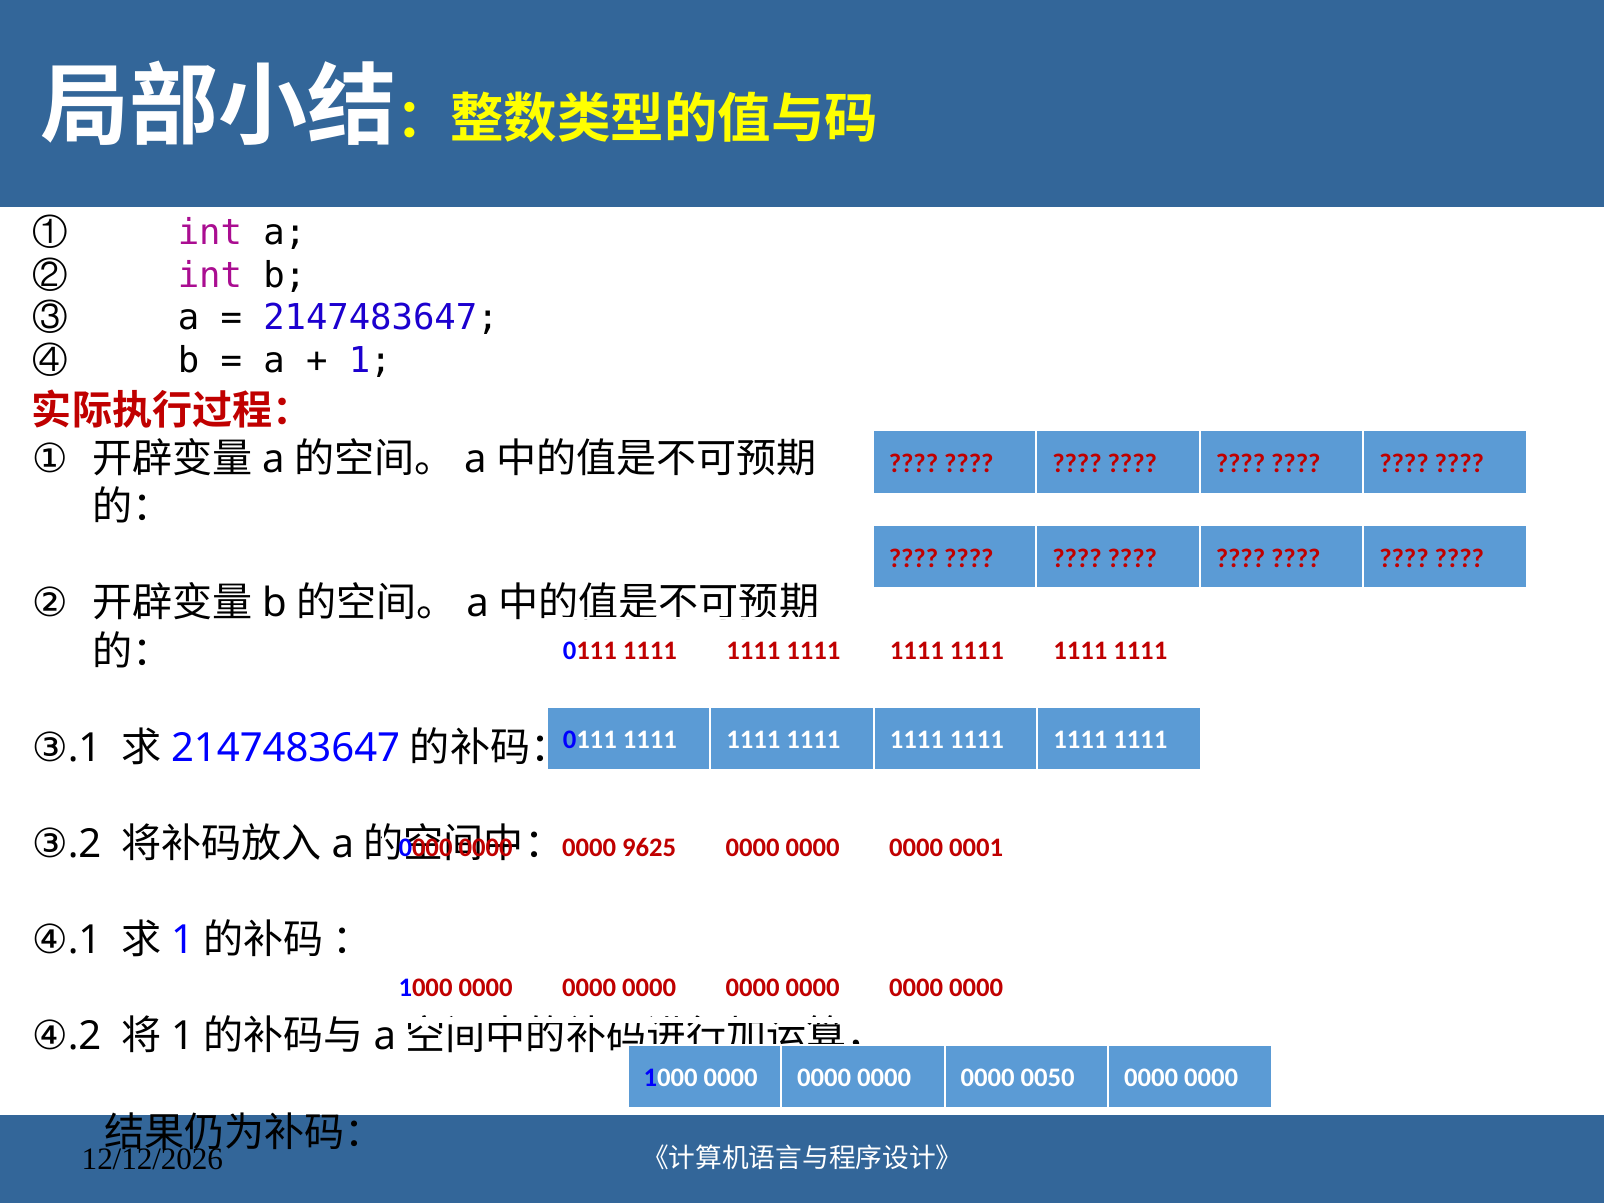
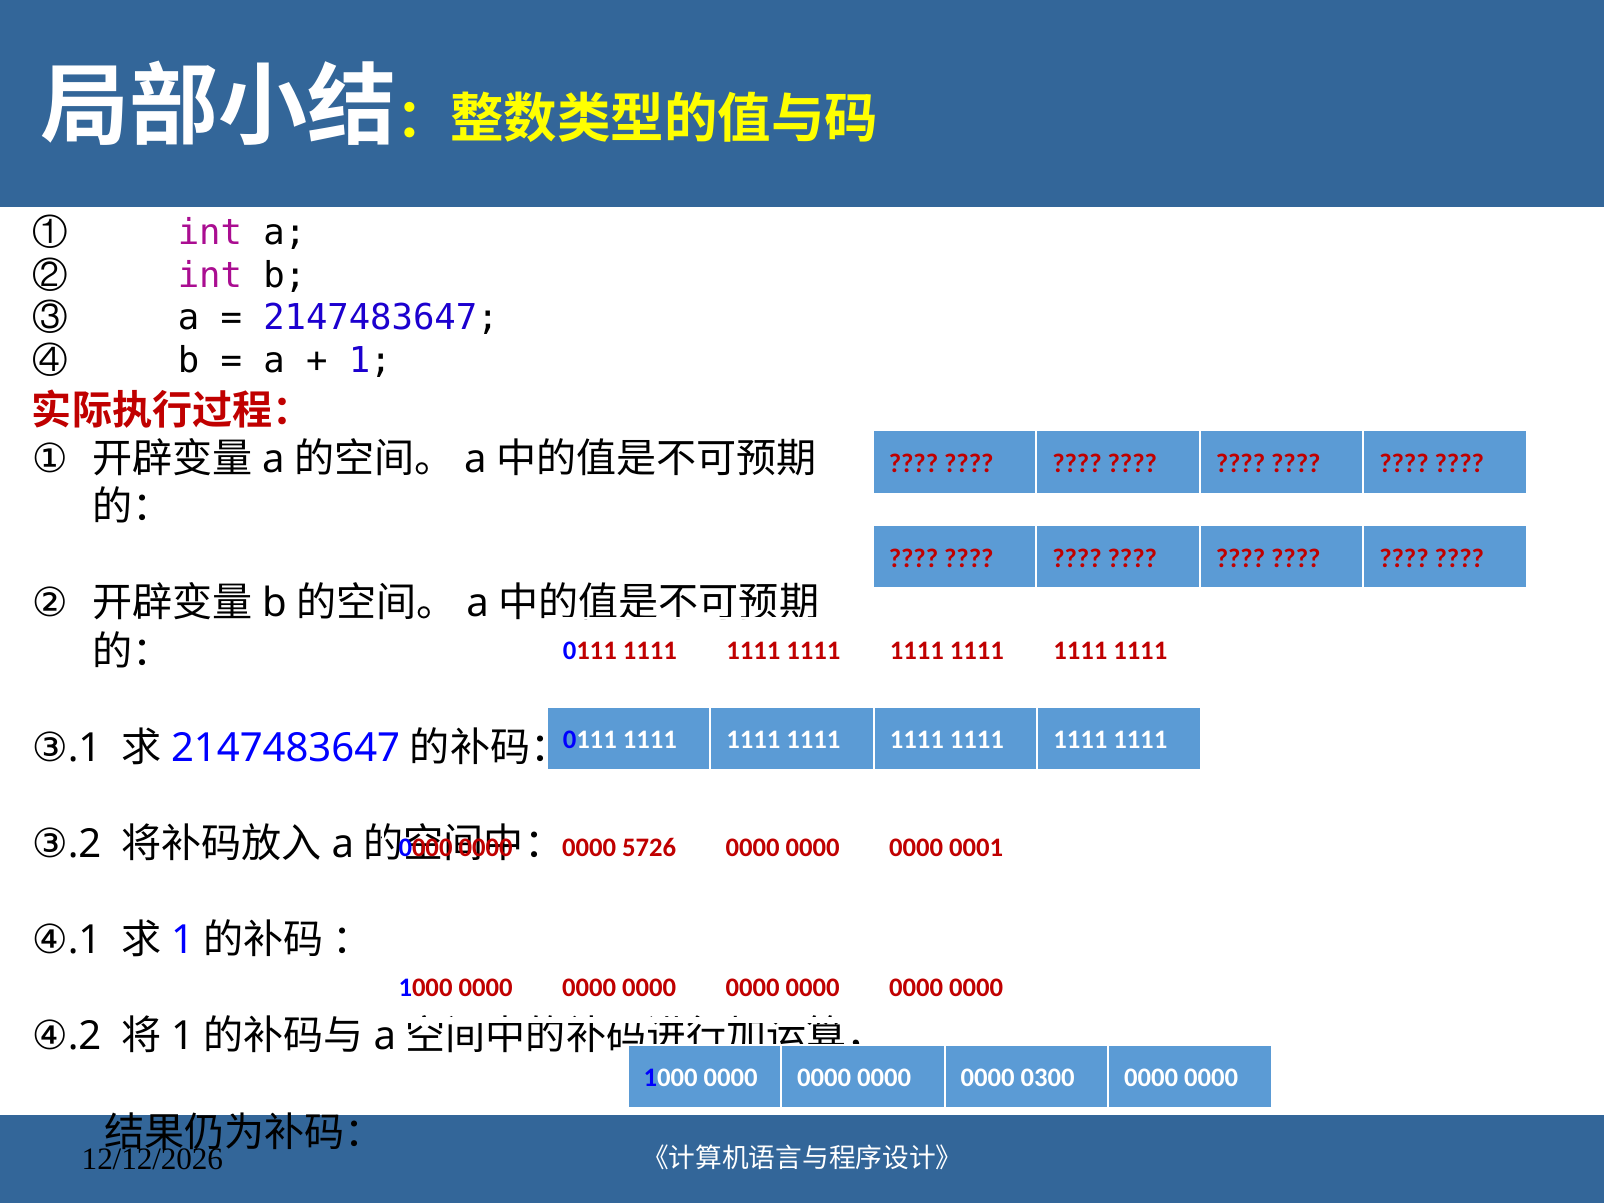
9625: 9625 -> 5726
0050: 0050 -> 0300
